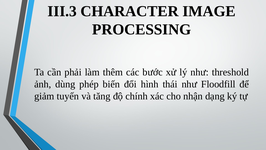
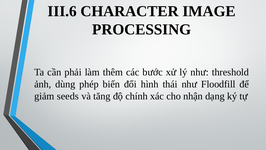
III.3: III.3 -> III.6
tuyến: tuyến -> seeds
